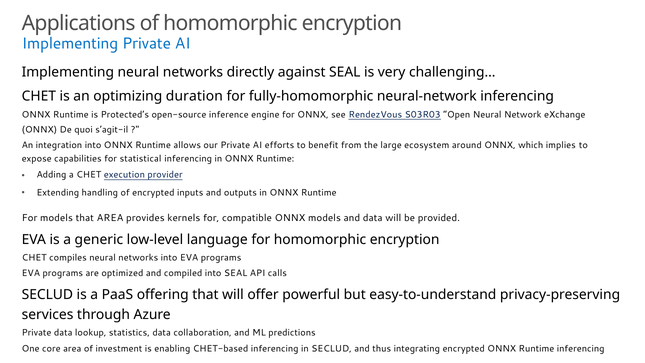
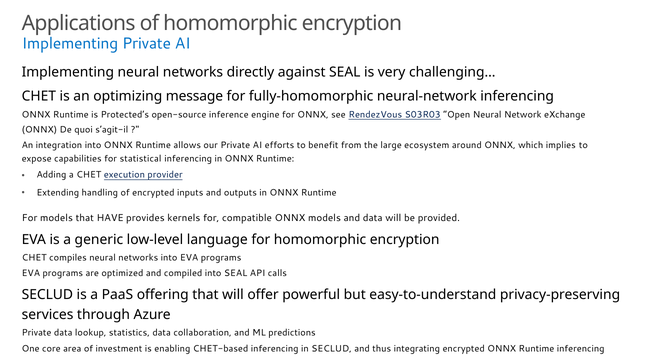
duration: duration -> message
that AREA: AREA -> HAVE
